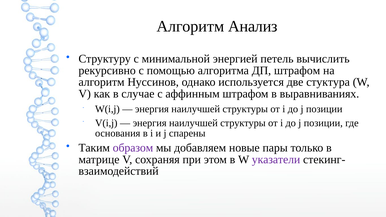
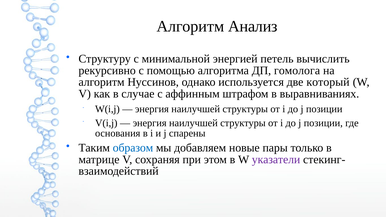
ДП штрафом: штрафом -> гомолога
стуктура: стуктура -> который
образом colour: purple -> blue
